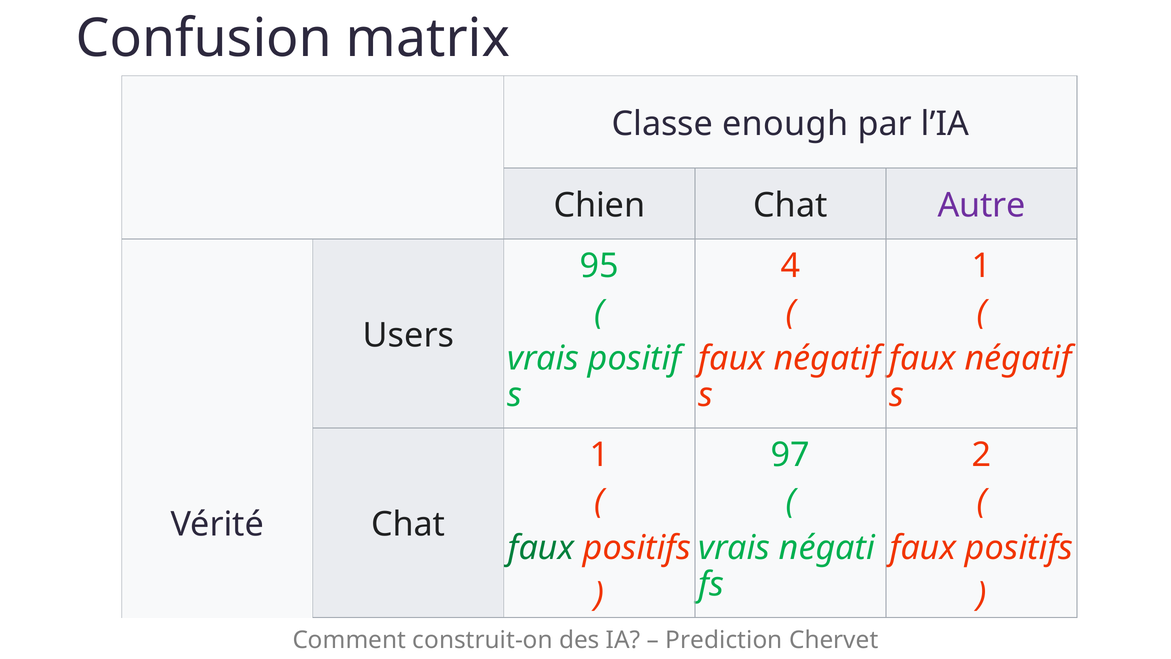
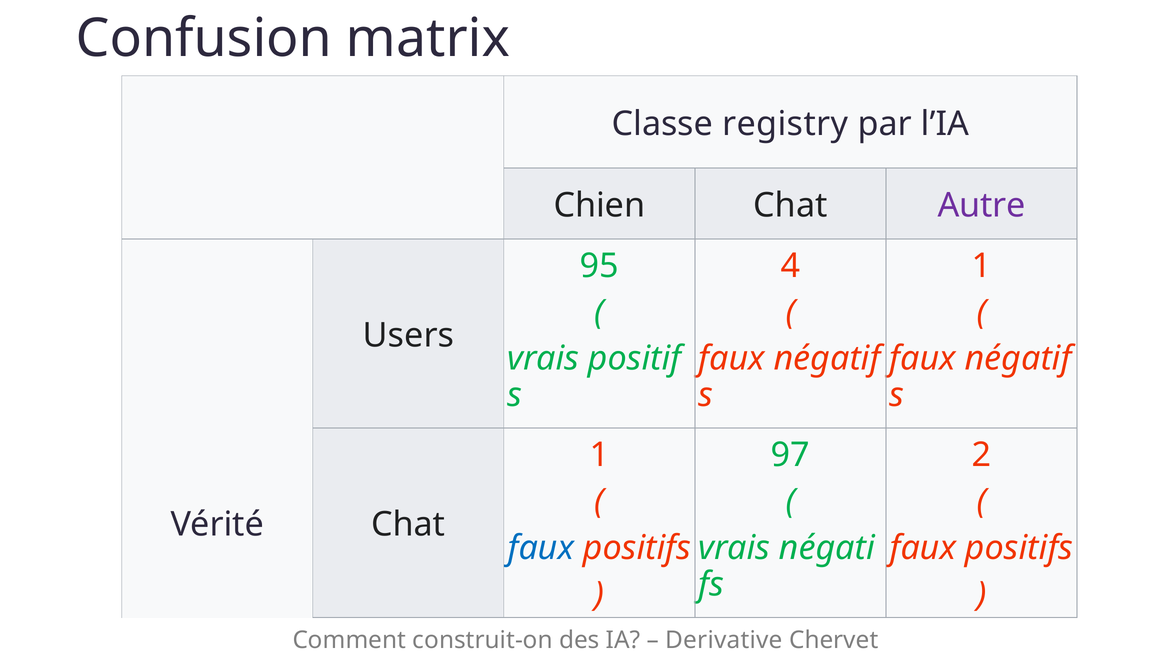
enough: enough -> registry
faux at (541, 548) colour: green -> blue
Prediction: Prediction -> Derivative
